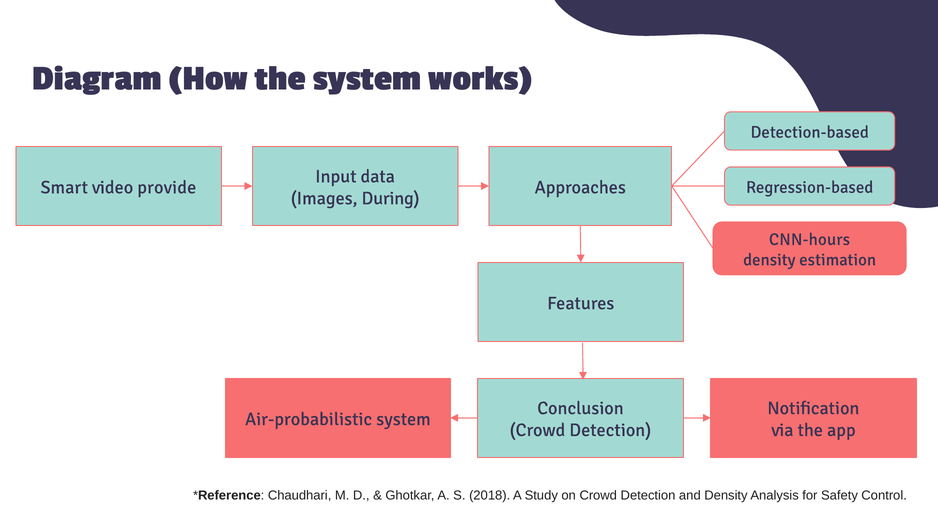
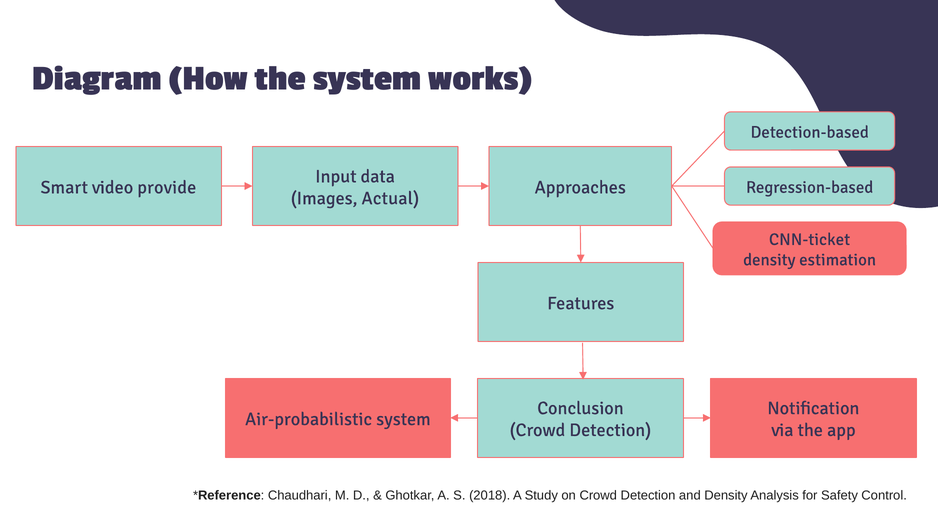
During: During -> Actual
CNN-hours: CNN-hours -> CNN-ticket
